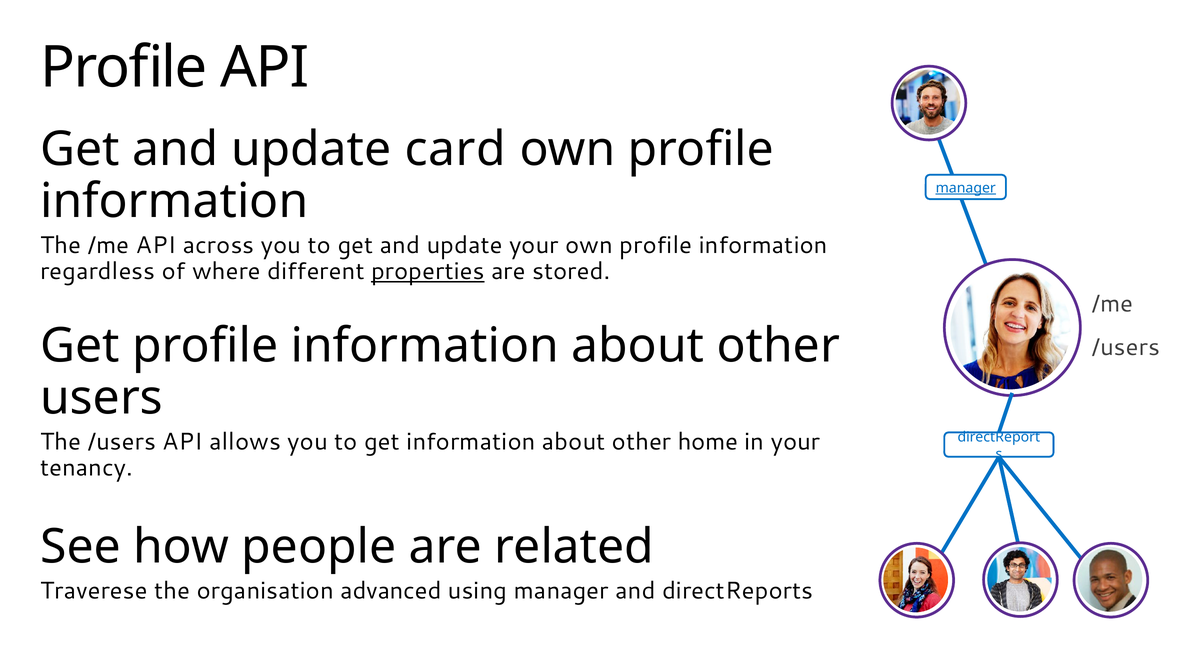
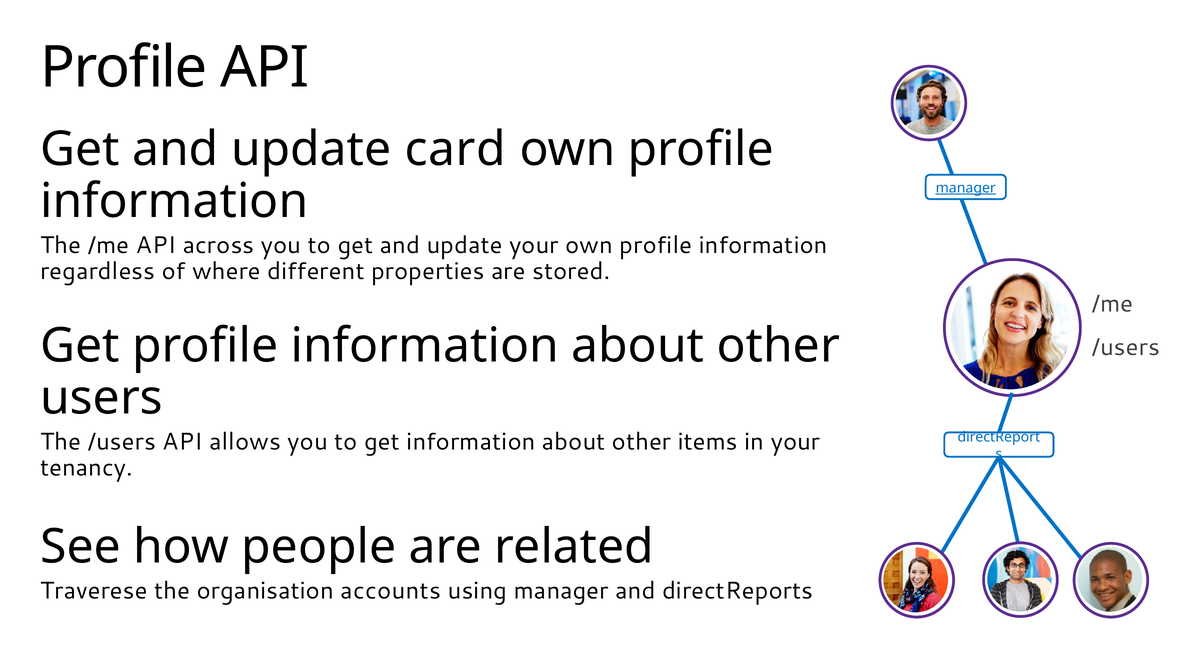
properties underline: present -> none
home: home -> items
advanced: advanced -> accounts
